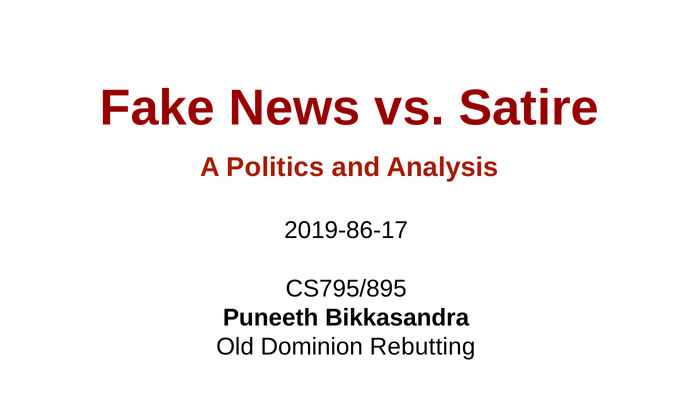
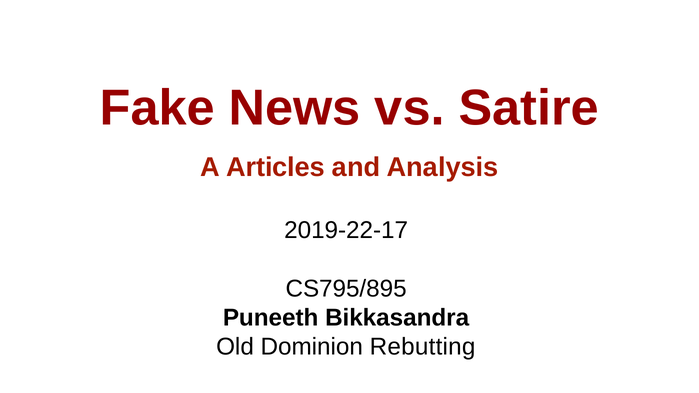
Politics: Politics -> Articles
2019-86-17: 2019-86-17 -> 2019-22-17
